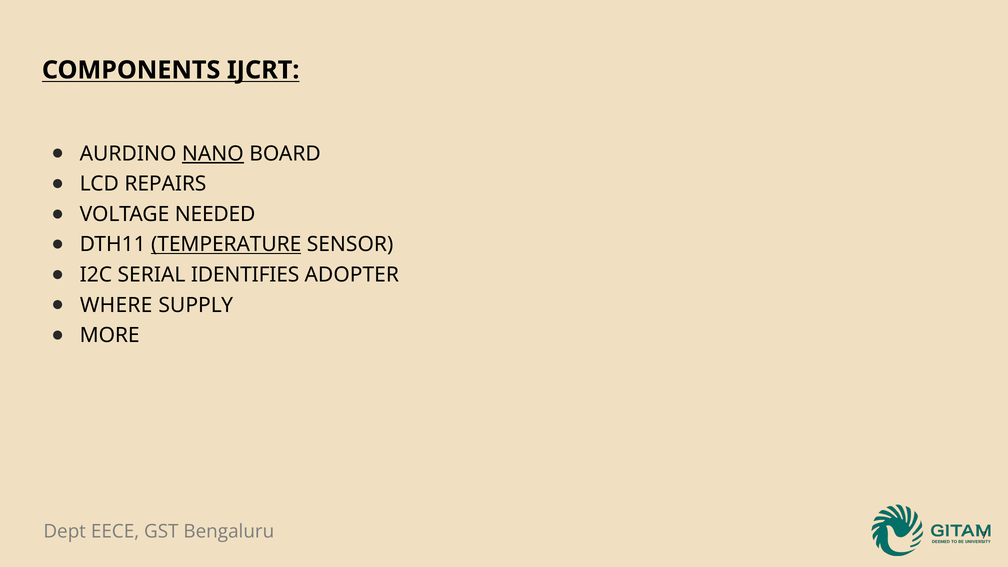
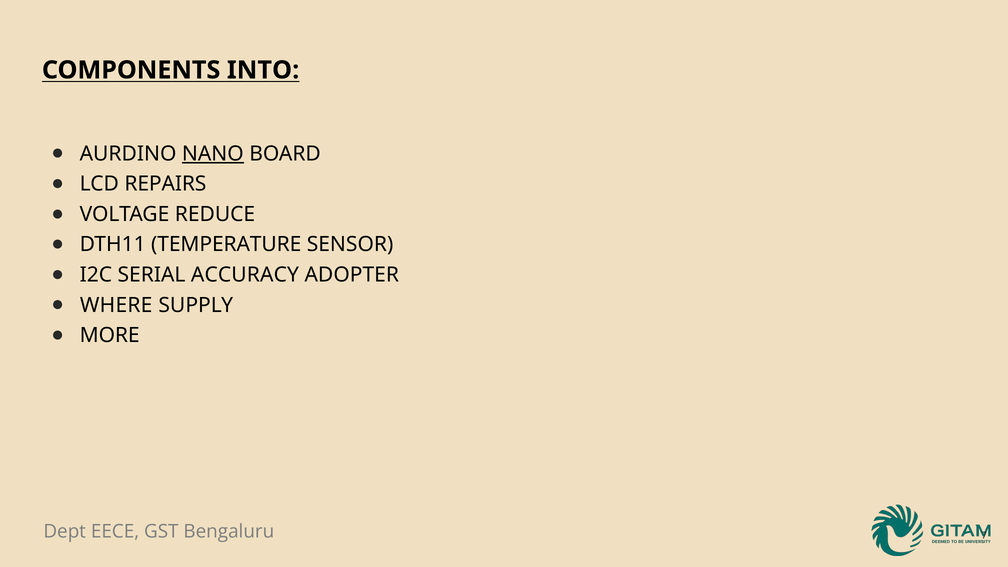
IJCRT: IJCRT -> INTO
NEEDED: NEEDED -> REDUCE
TEMPERATURE underline: present -> none
IDENTIFIES: IDENTIFIES -> ACCURACY
